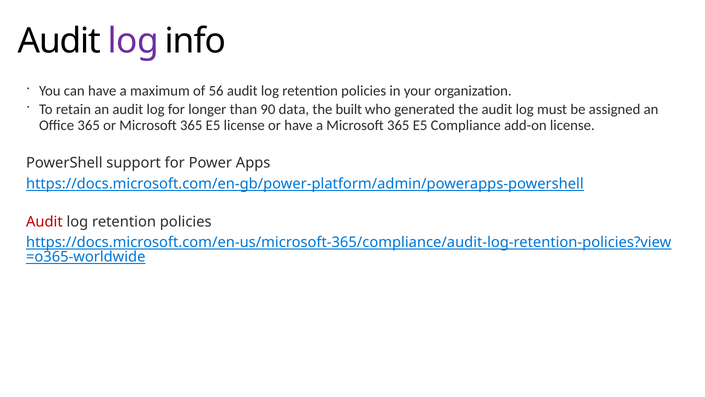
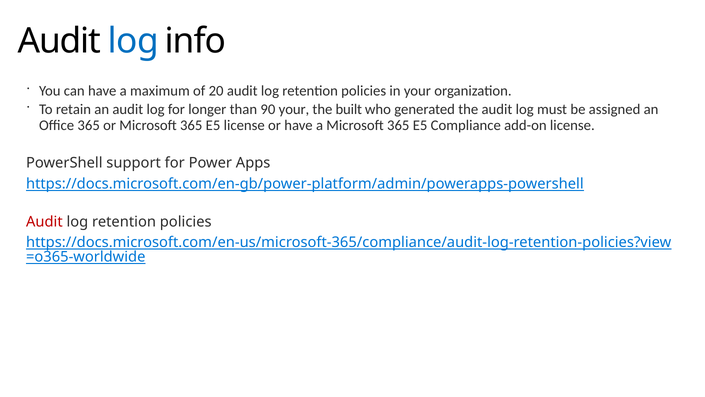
log at (133, 41) colour: purple -> blue
56: 56 -> 20
90 data: data -> your
